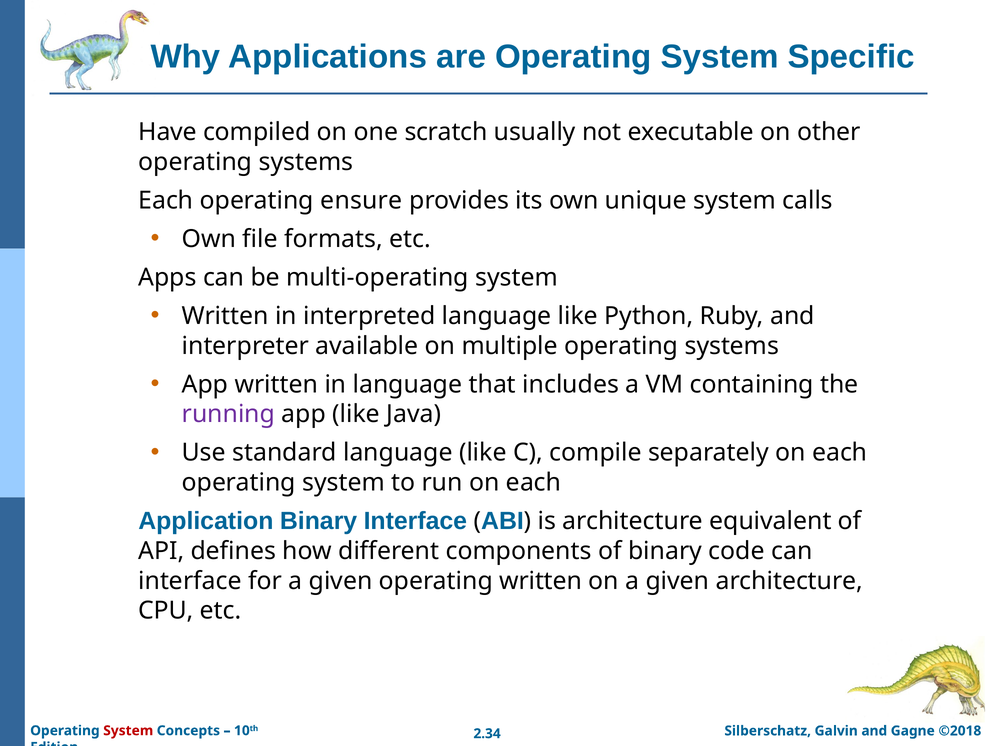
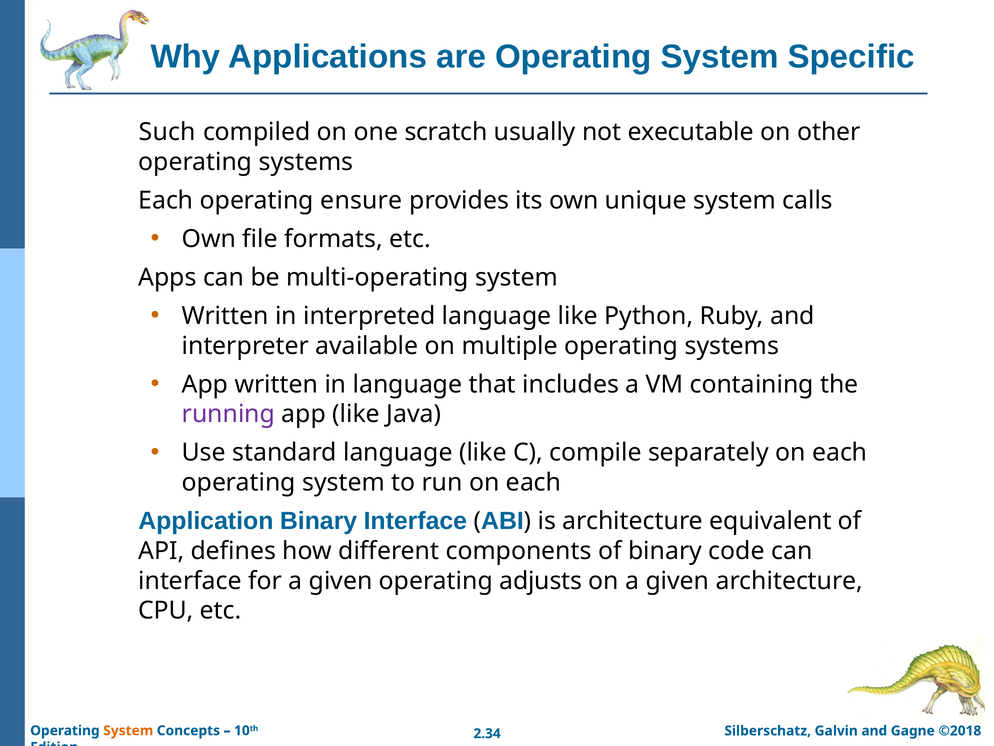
Have: Have -> Such
operating written: written -> adjusts
System at (128, 730) colour: red -> orange
